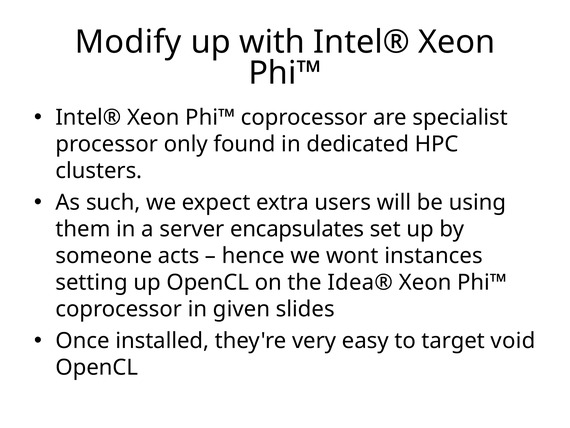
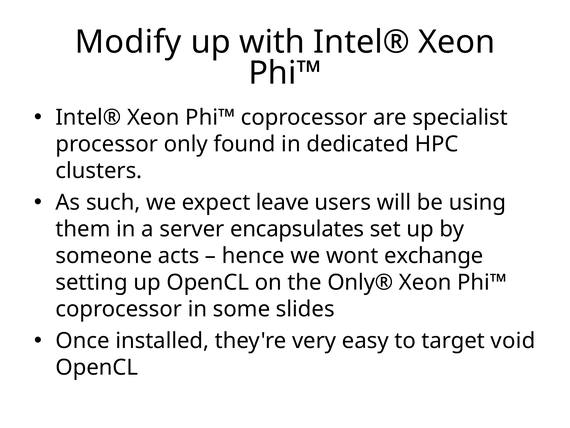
extra: extra -> leave
instances: instances -> exchange
Idea®: Idea® -> Only®
given: given -> some
